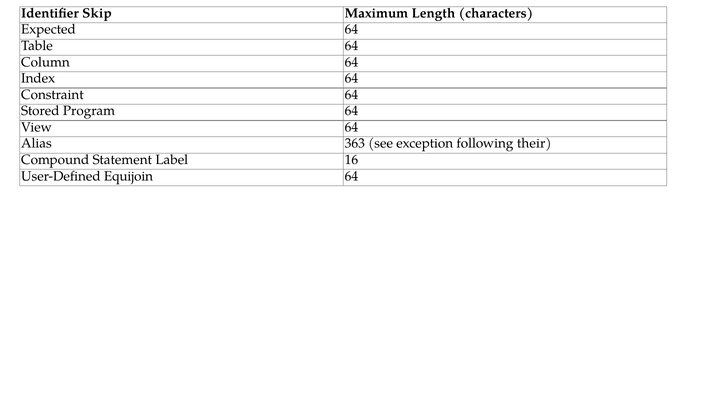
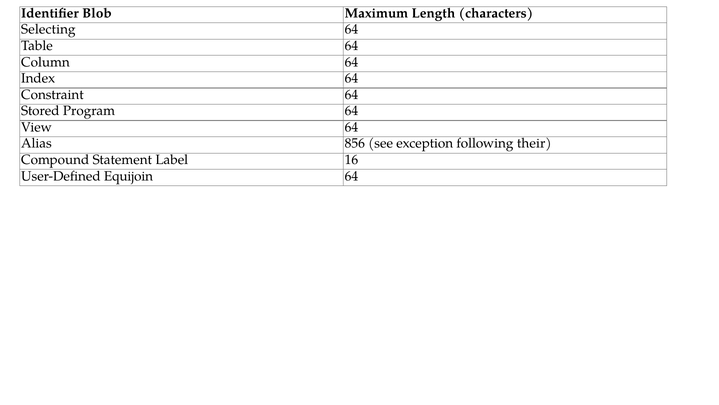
Skip: Skip -> Blob
Expected: Expected -> Selecting
363: 363 -> 856
